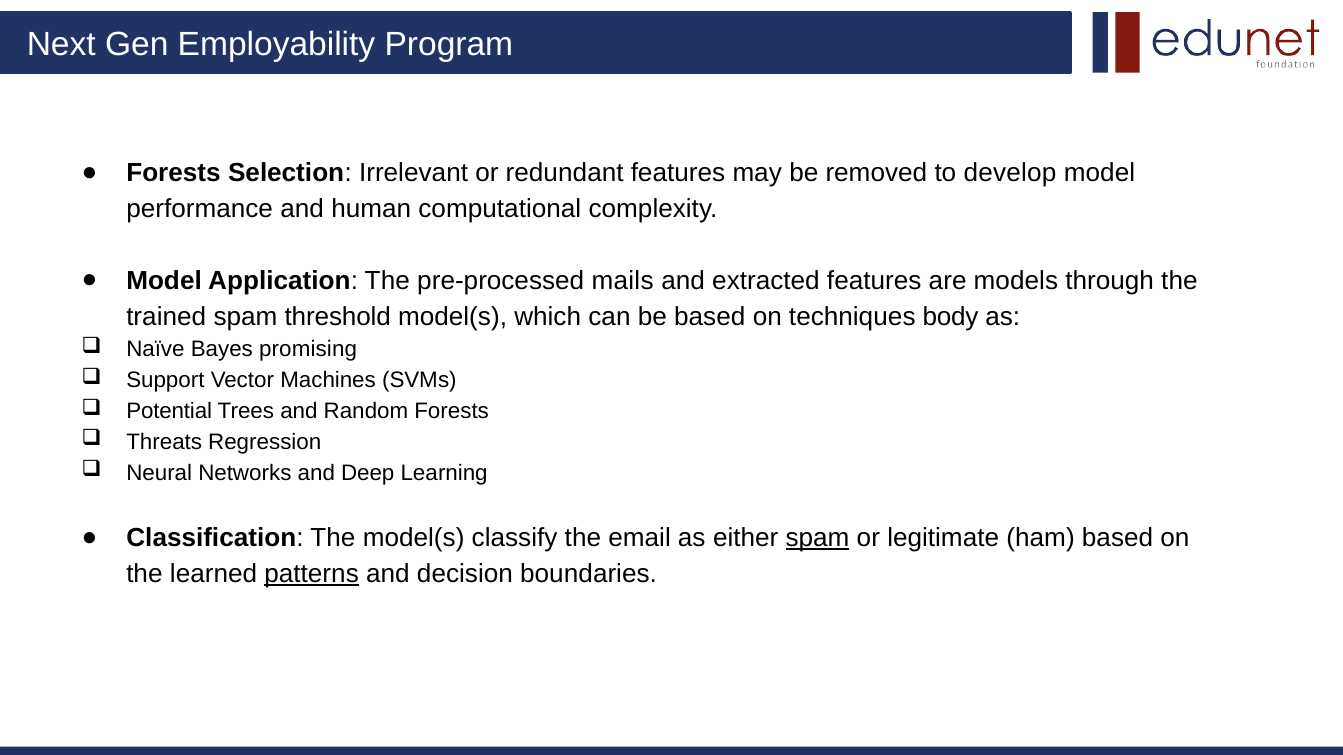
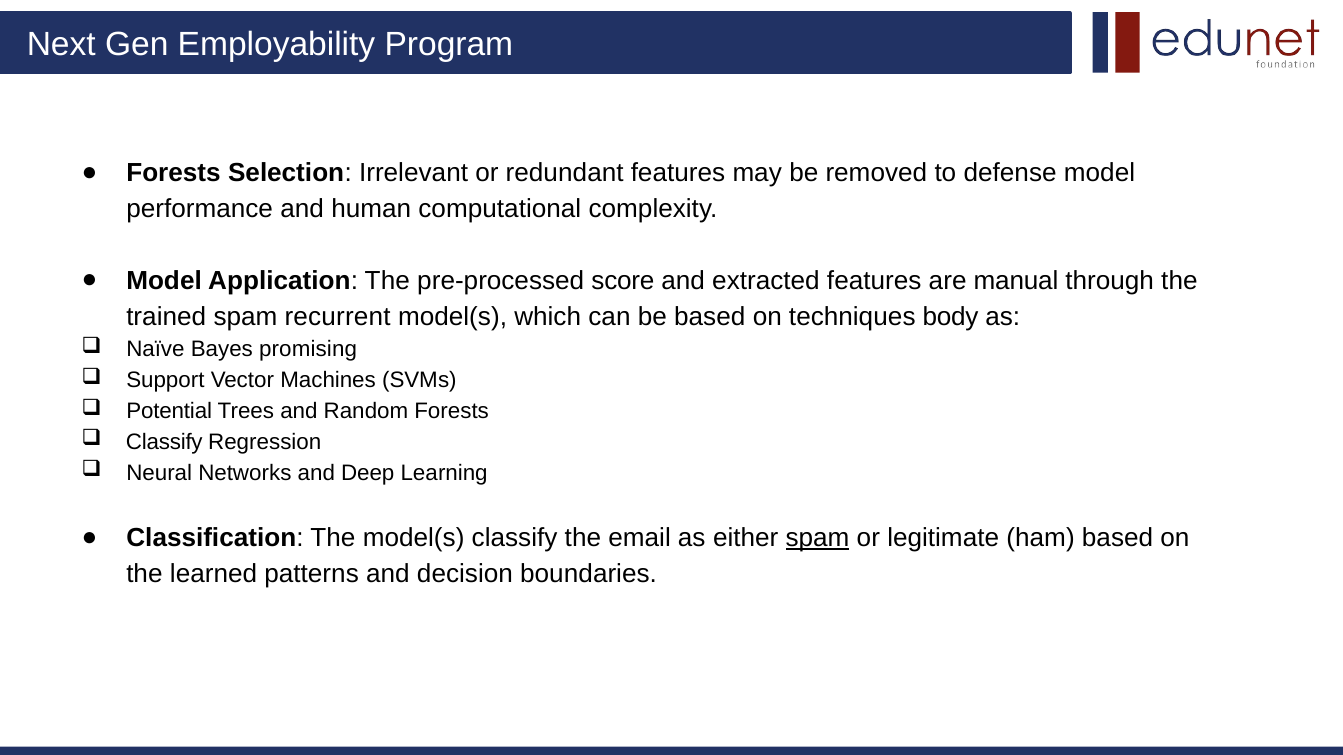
develop: develop -> defense
mails: mails -> score
models: models -> manual
threshold: threshold -> recurrent
Threats at (164, 442): Threats -> Classify
patterns underline: present -> none
